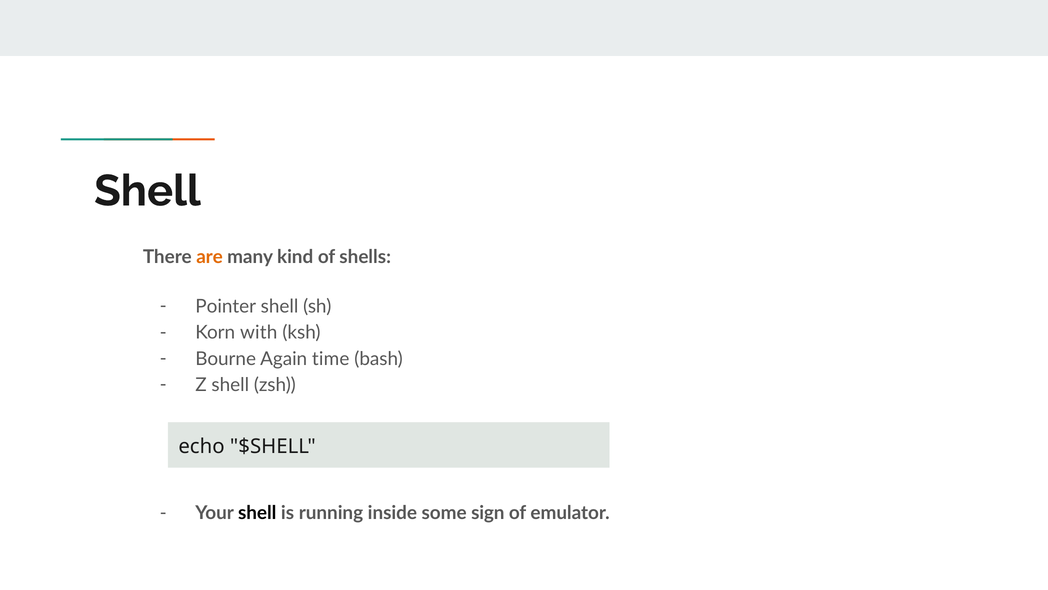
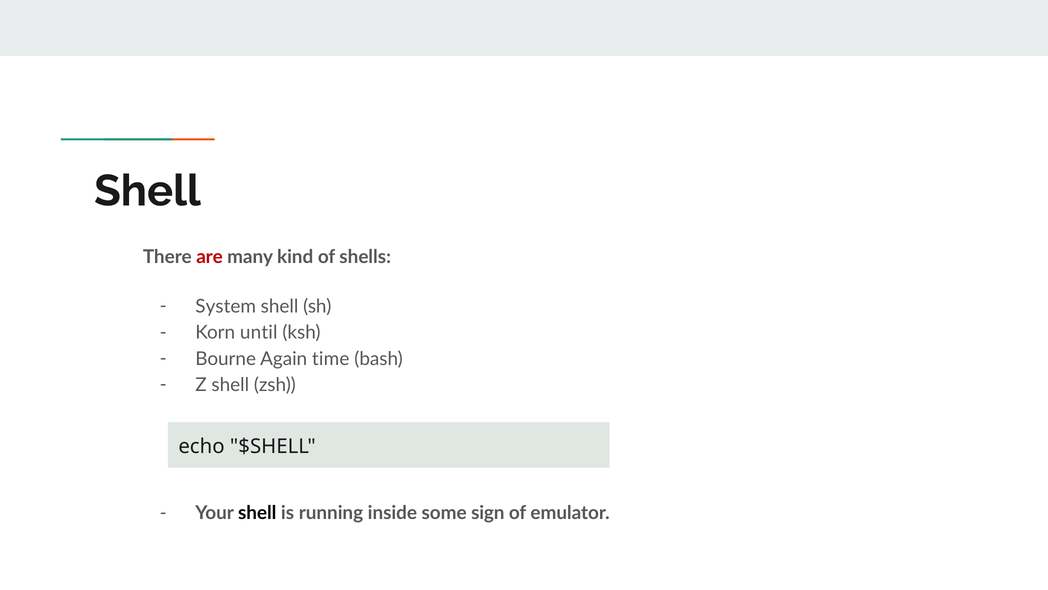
are colour: orange -> red
Pointer: Pointer -> System
with: with -> until
